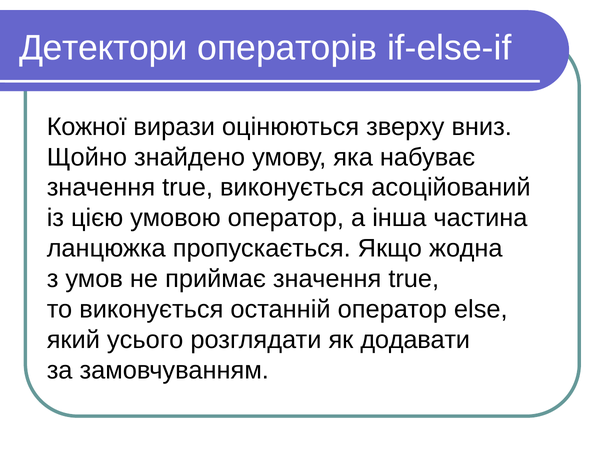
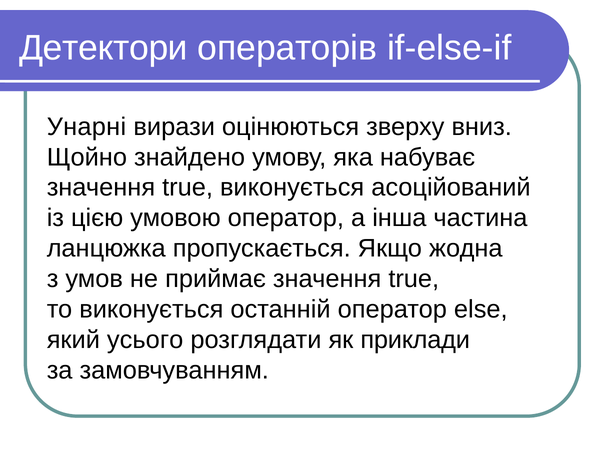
Кожної: Кожної -> Унарні
додавати: додавати -> приклади
